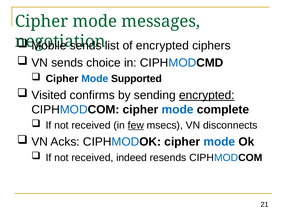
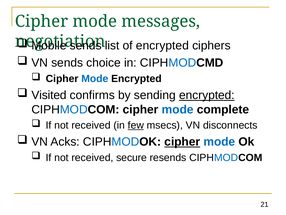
Mode Supported: Supported -> Encrypted
cipher at (182, 141) underline: none -> present
indeed: indeed -> secure
